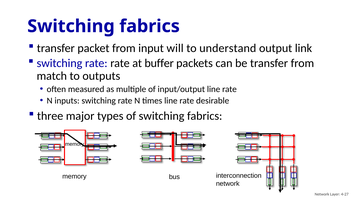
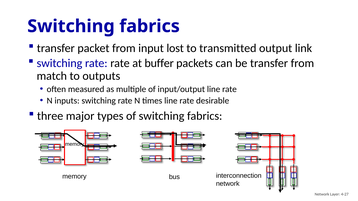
will: will -> lost
understand: understand -> transmitted
